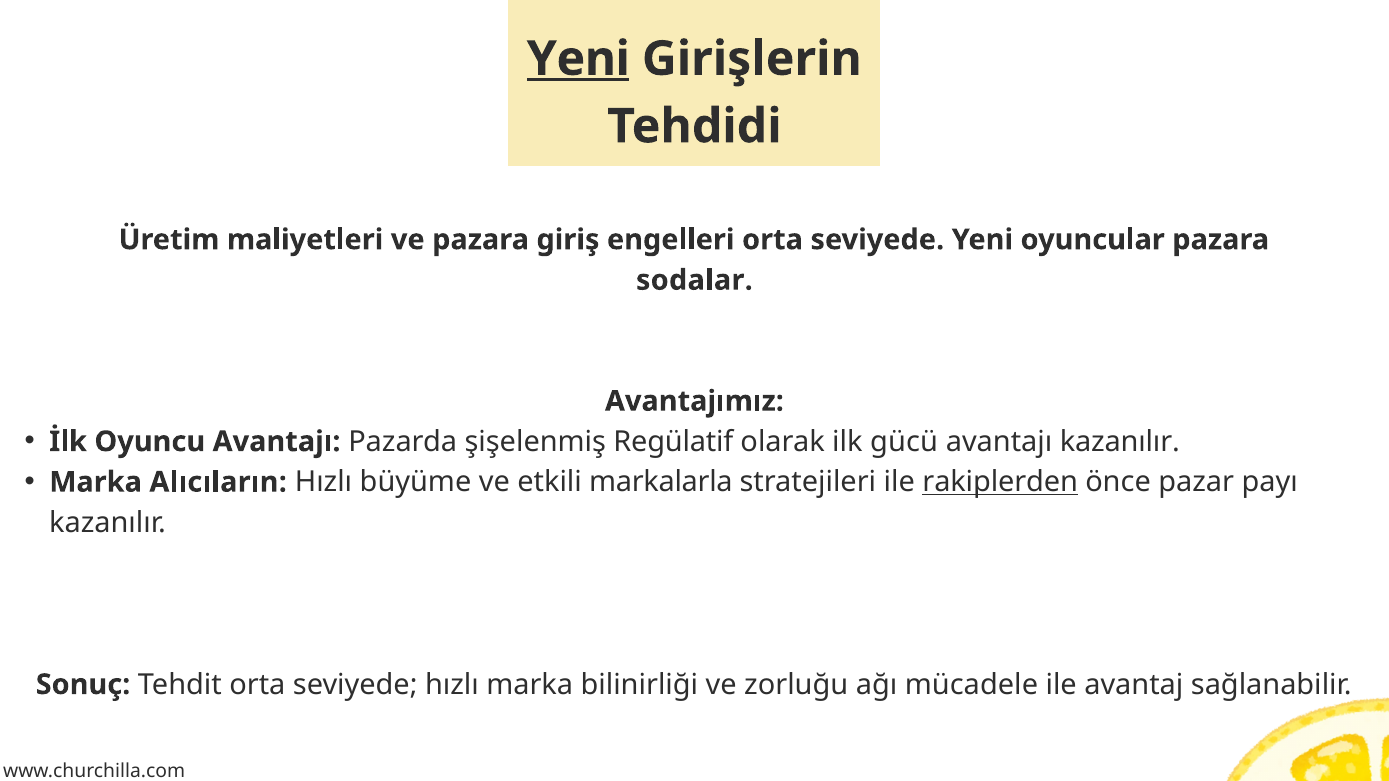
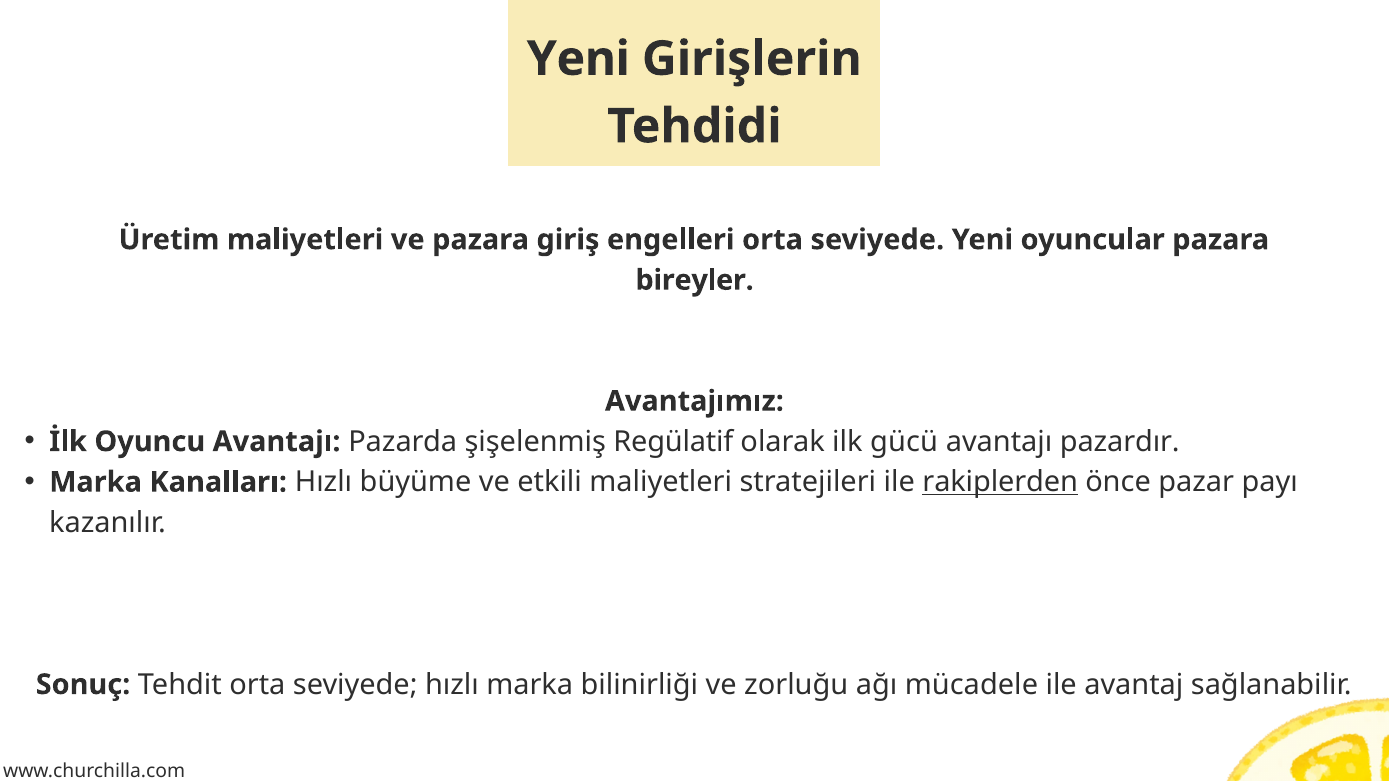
Yeni at (578, 59) underline: present -> none
sodalar: sodalar -> bireyler
avantajı kazanılır: kazanılır -> pazardır
Alıcıların: Alıcıların -> Kanalları
etkili markalarla: markalarla -> maliyetleri
